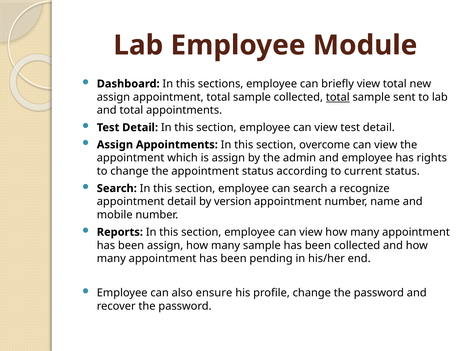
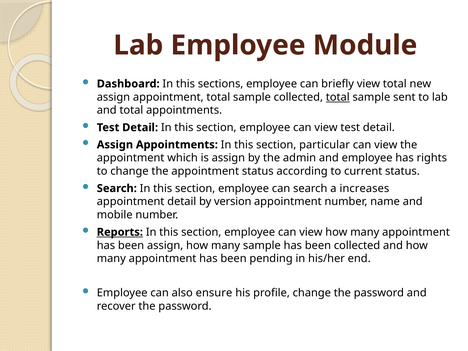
overcome: overcome -> particular
recognize: recognize -> increases
Reports underline: none -> present
